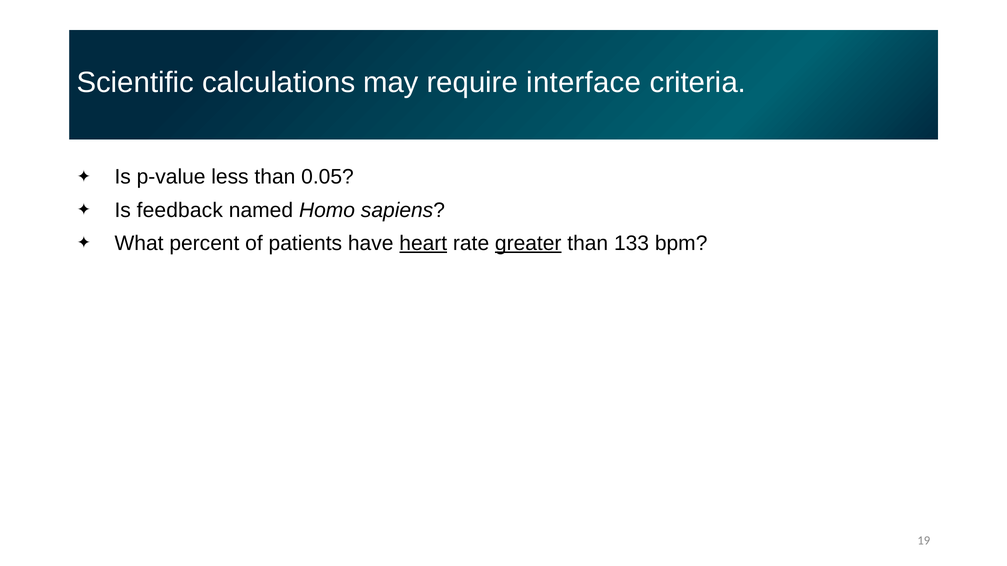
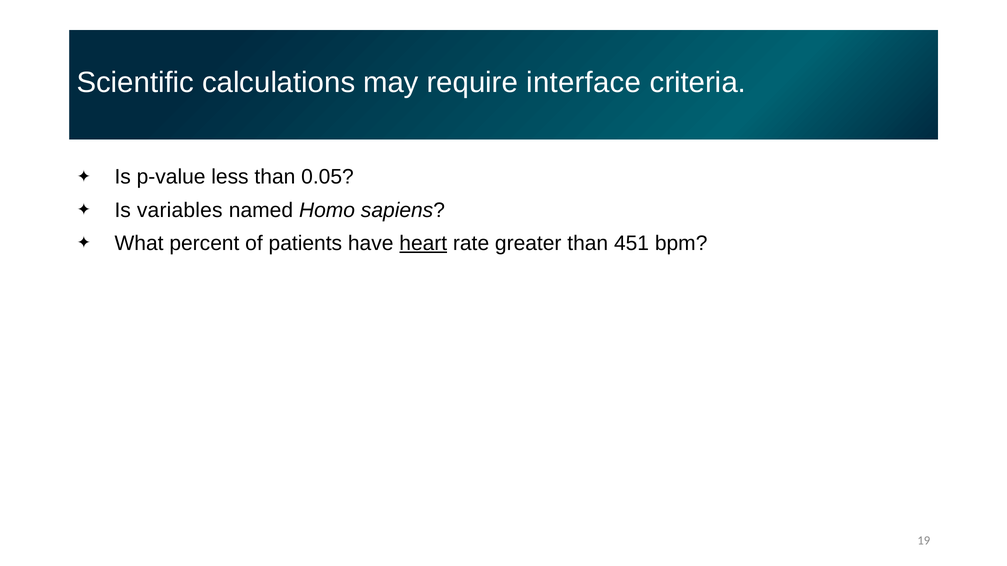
feedback: feedback -> variables
greater underline: present -> none
133: 133 -> 451
